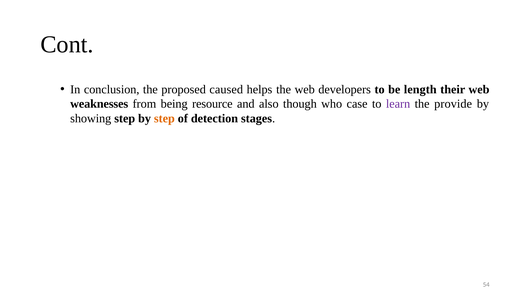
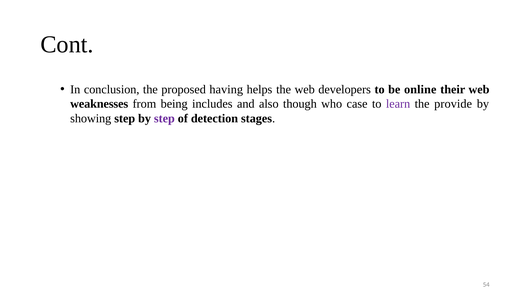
caused: caused -> having
length: length -> online
resource: resource -> includes
step at (164, 119) colour: orange -> purple
